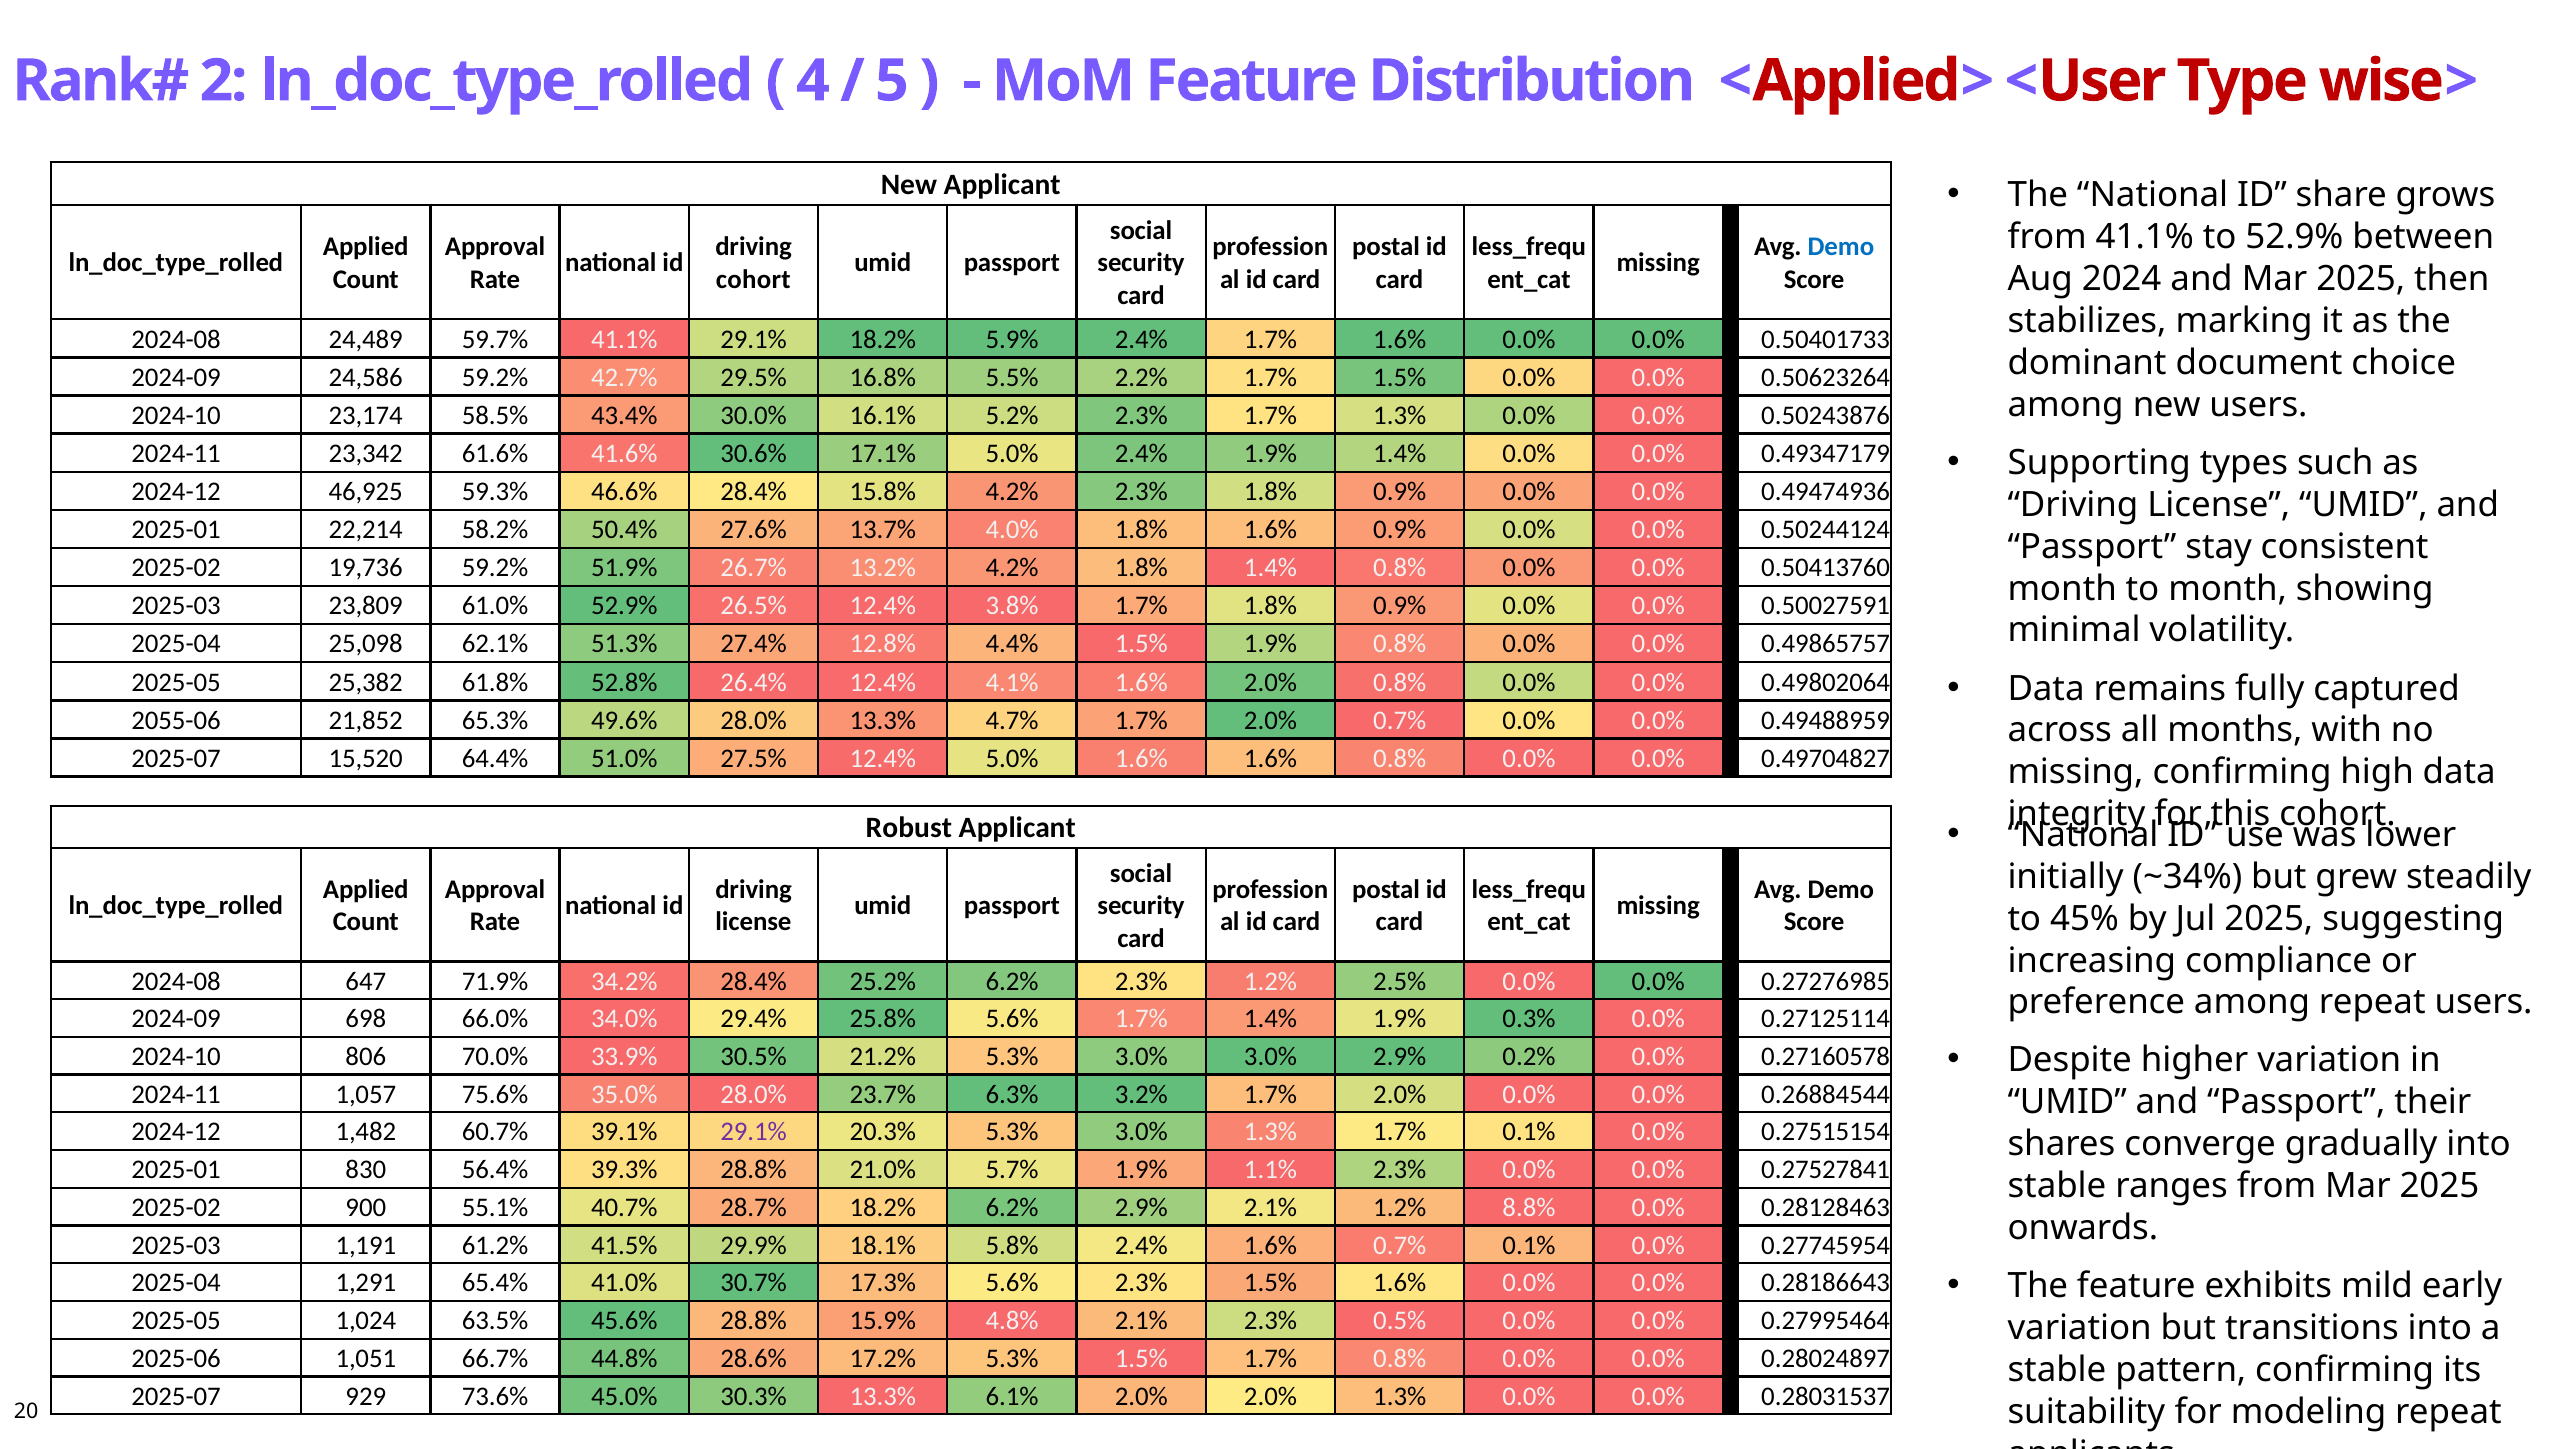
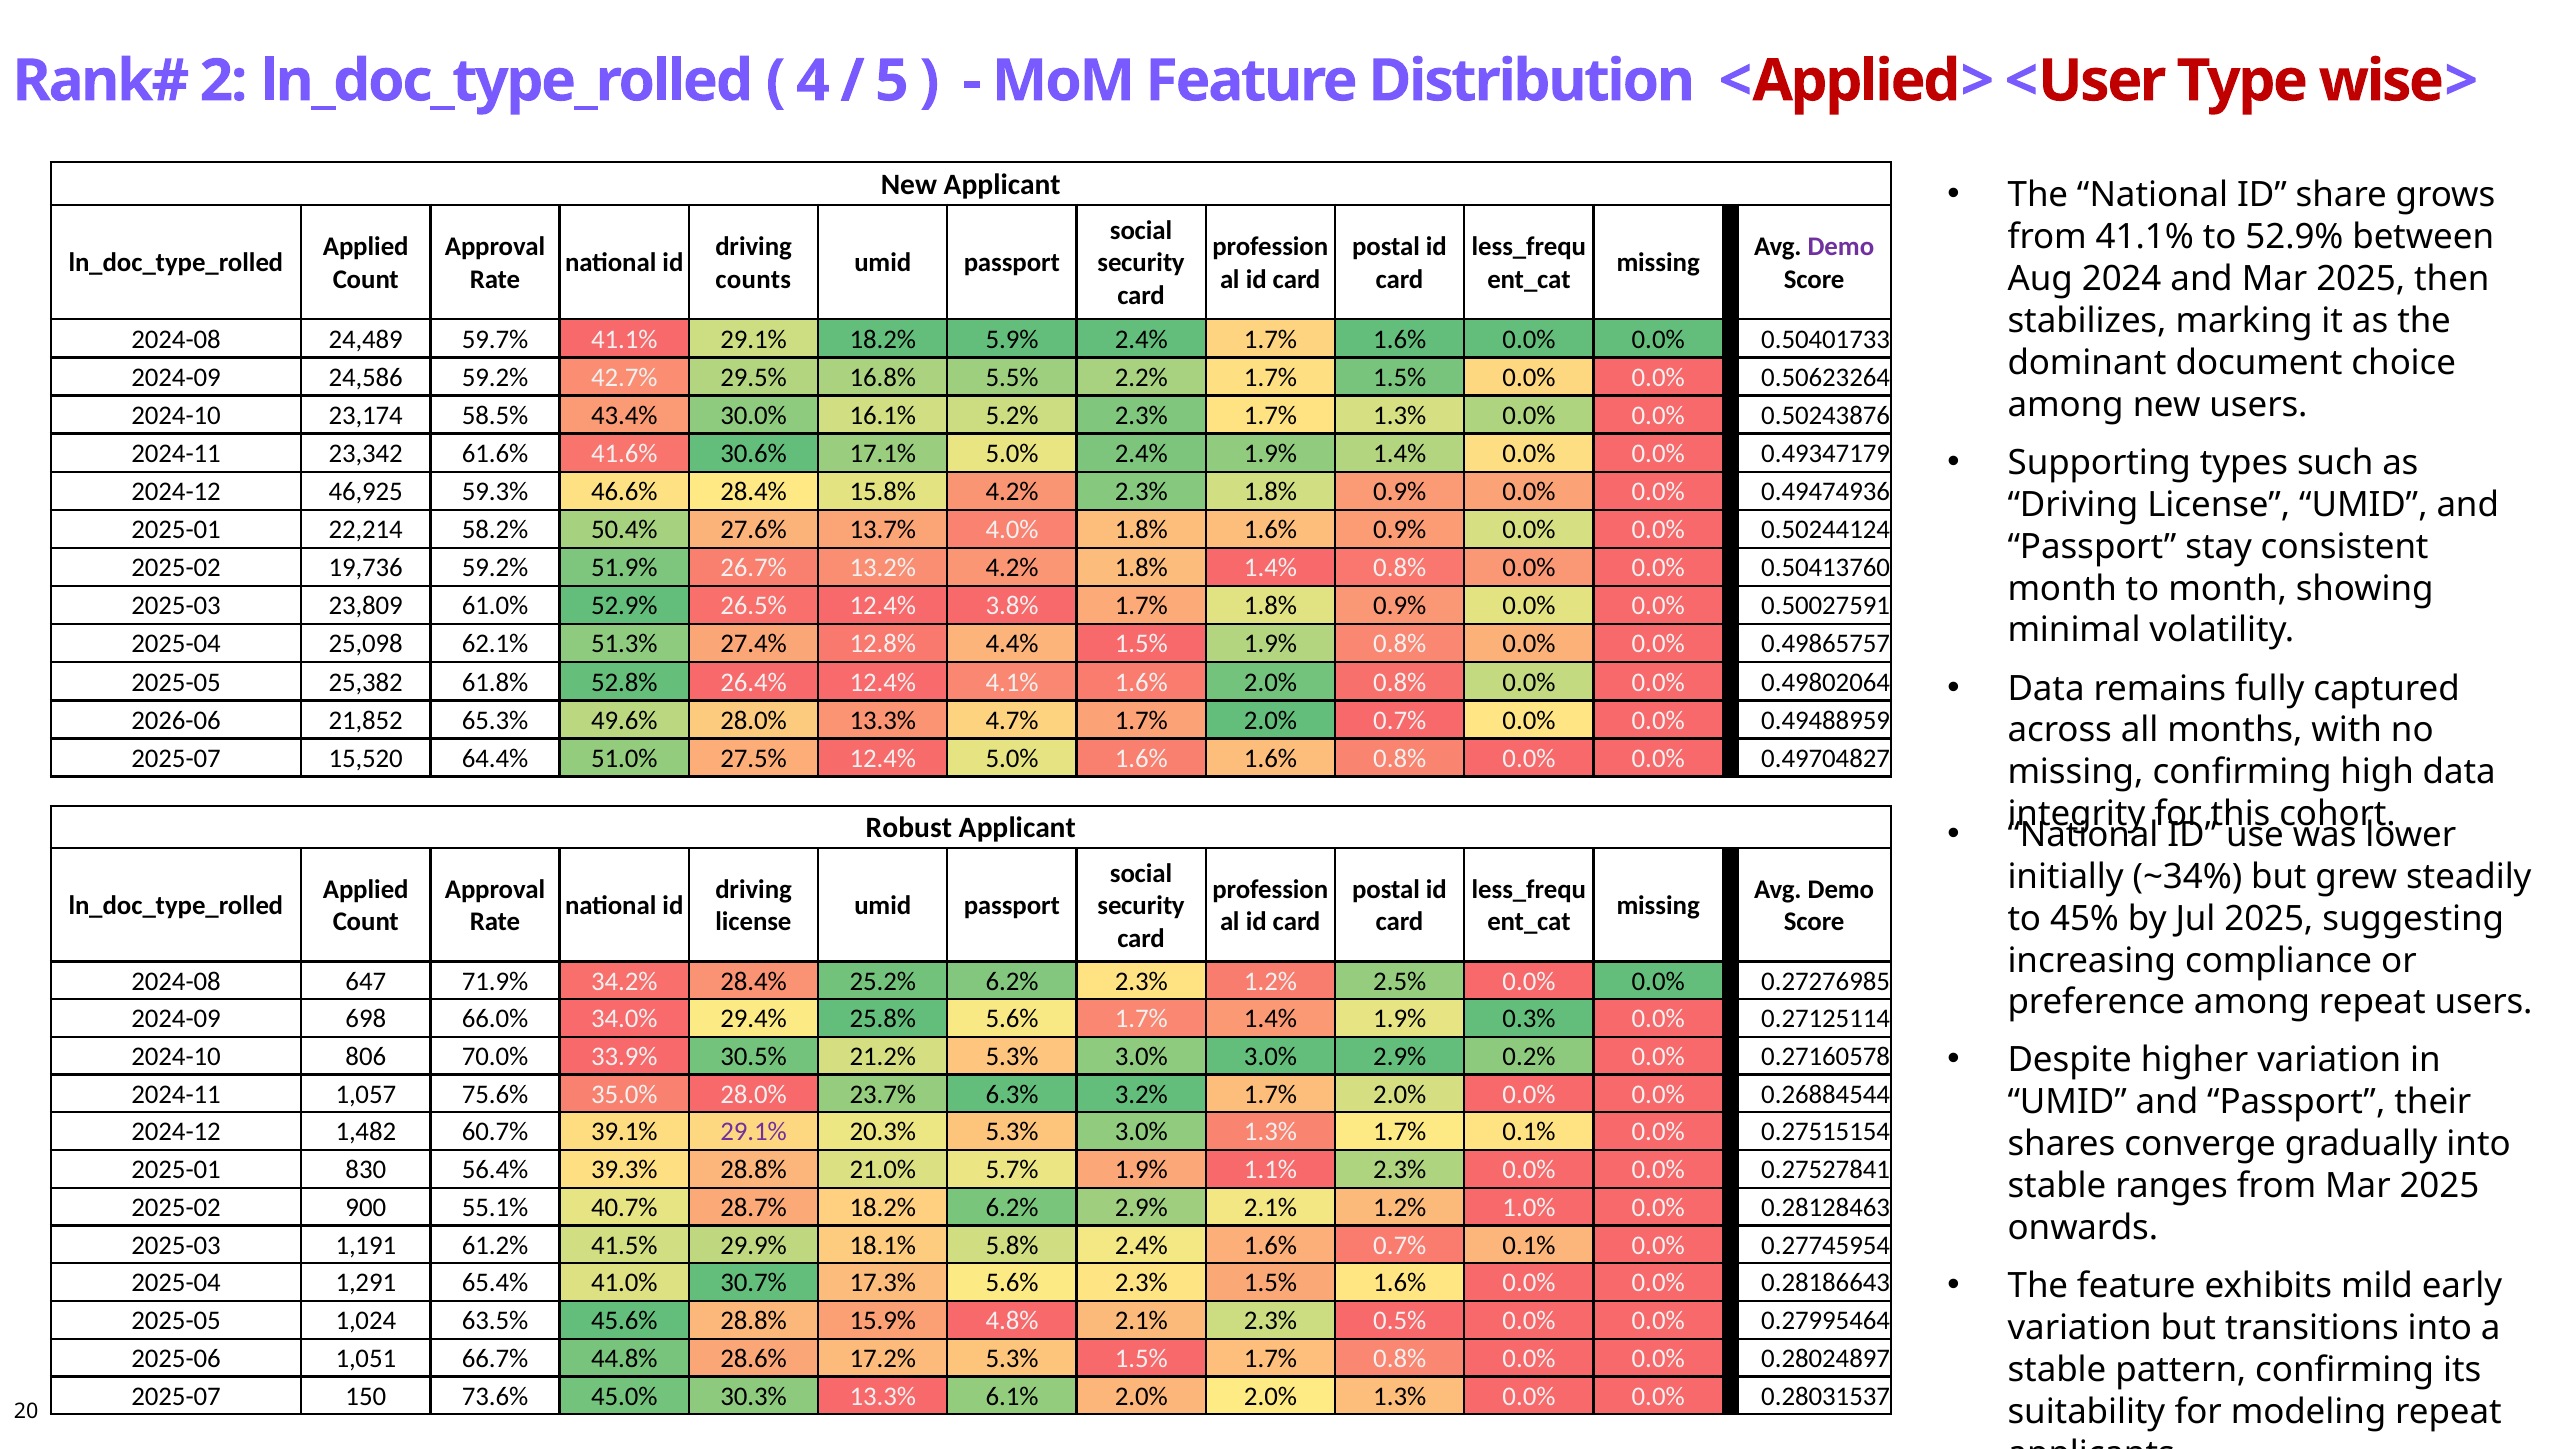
Demo at (1841, 247) colour: blue -> purple
cohort at (753, 279): cohort -> counts
2055-06: 2055-06 -> 2026-06
8.8%: 8.8% -> 1.0%
929: 929 -> 150
